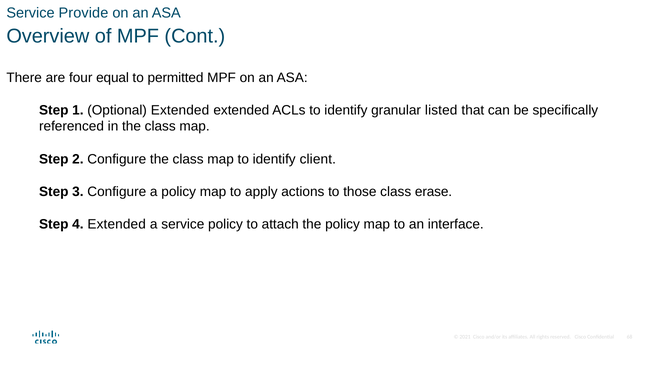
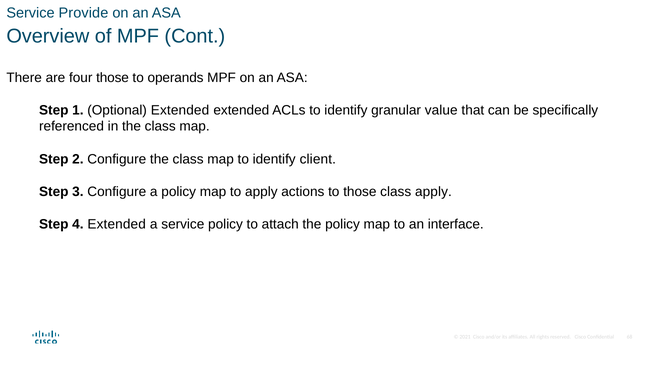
four equal: equal -> those
permitted: permitted -> operands
listed: listed -> value
class erase: erase -> apply
